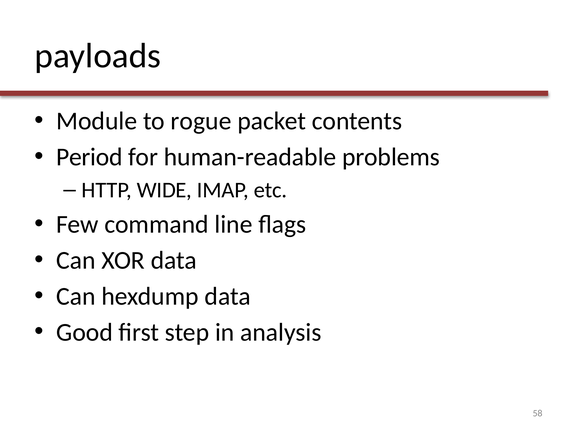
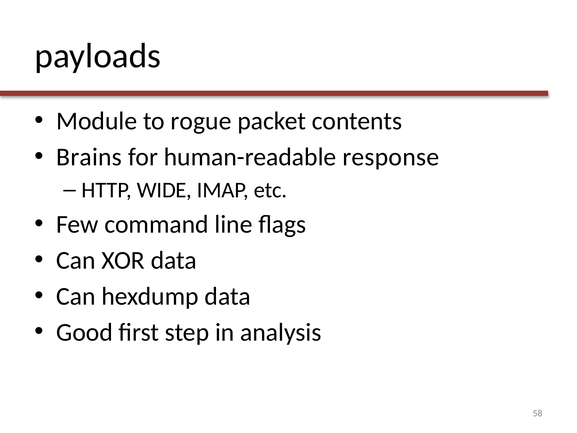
Period: Period -> Brains
problems: problems -> response
